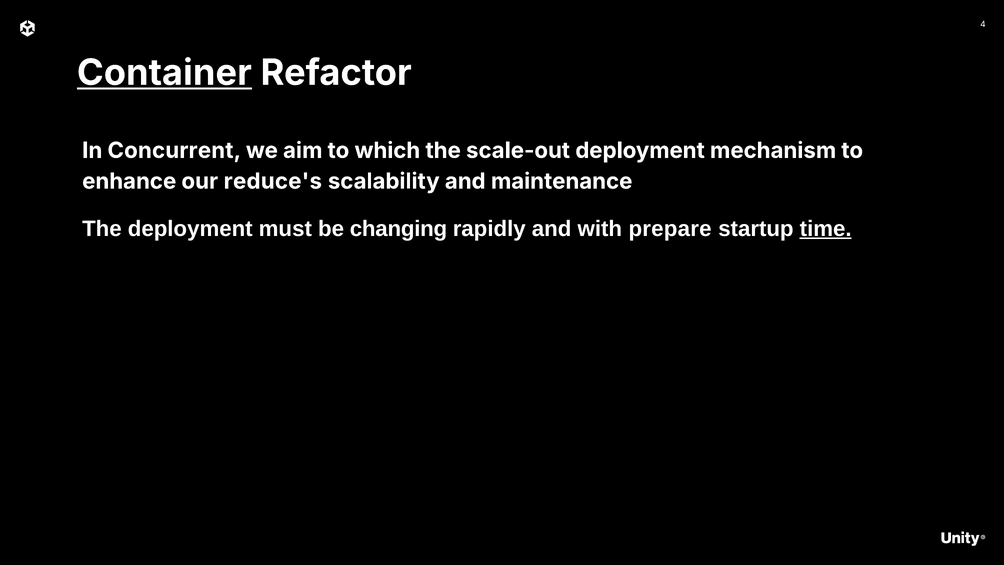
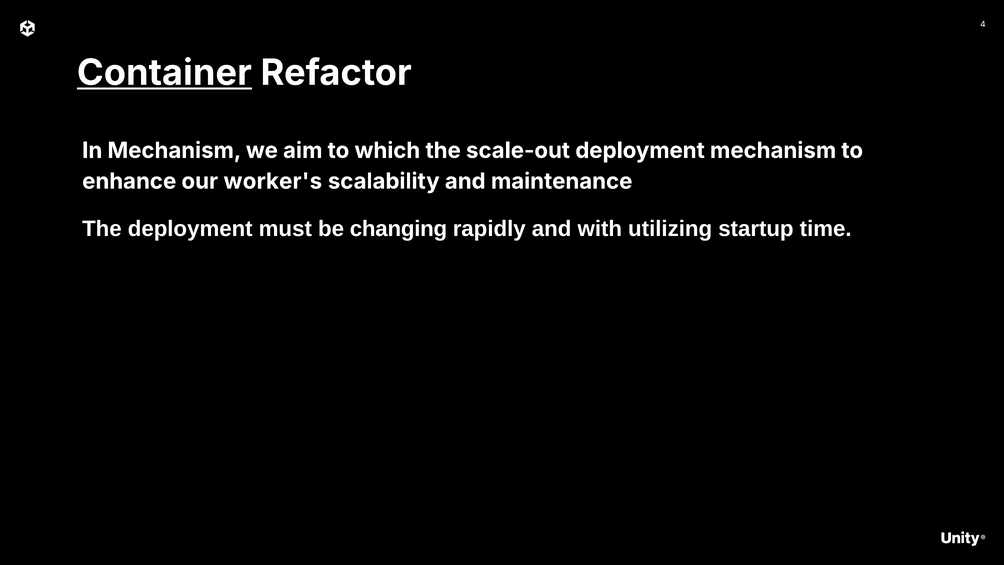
In Concurrent: Concurrent -> Mechanism
reduce's: reduce's -> worker's
prepare: prepare -> utilizing
time underline: present -> none
